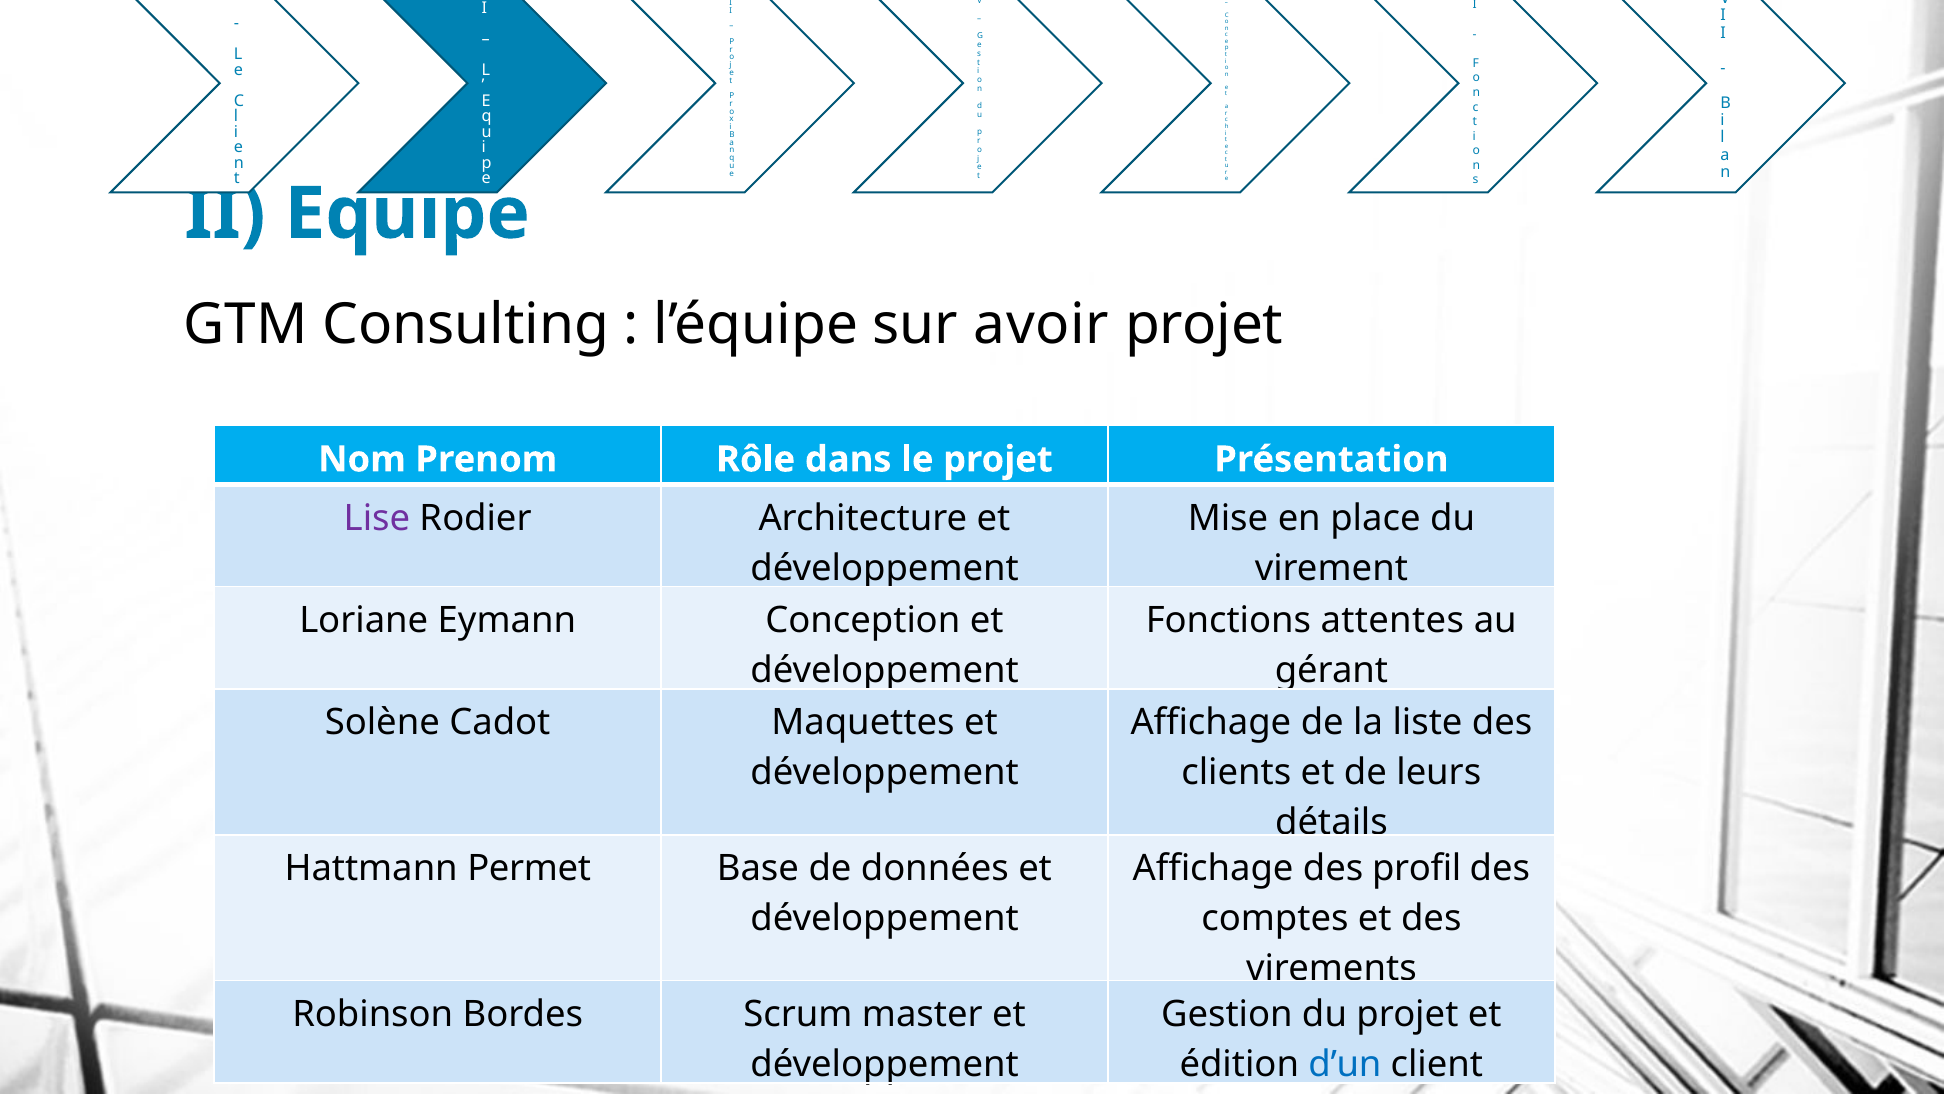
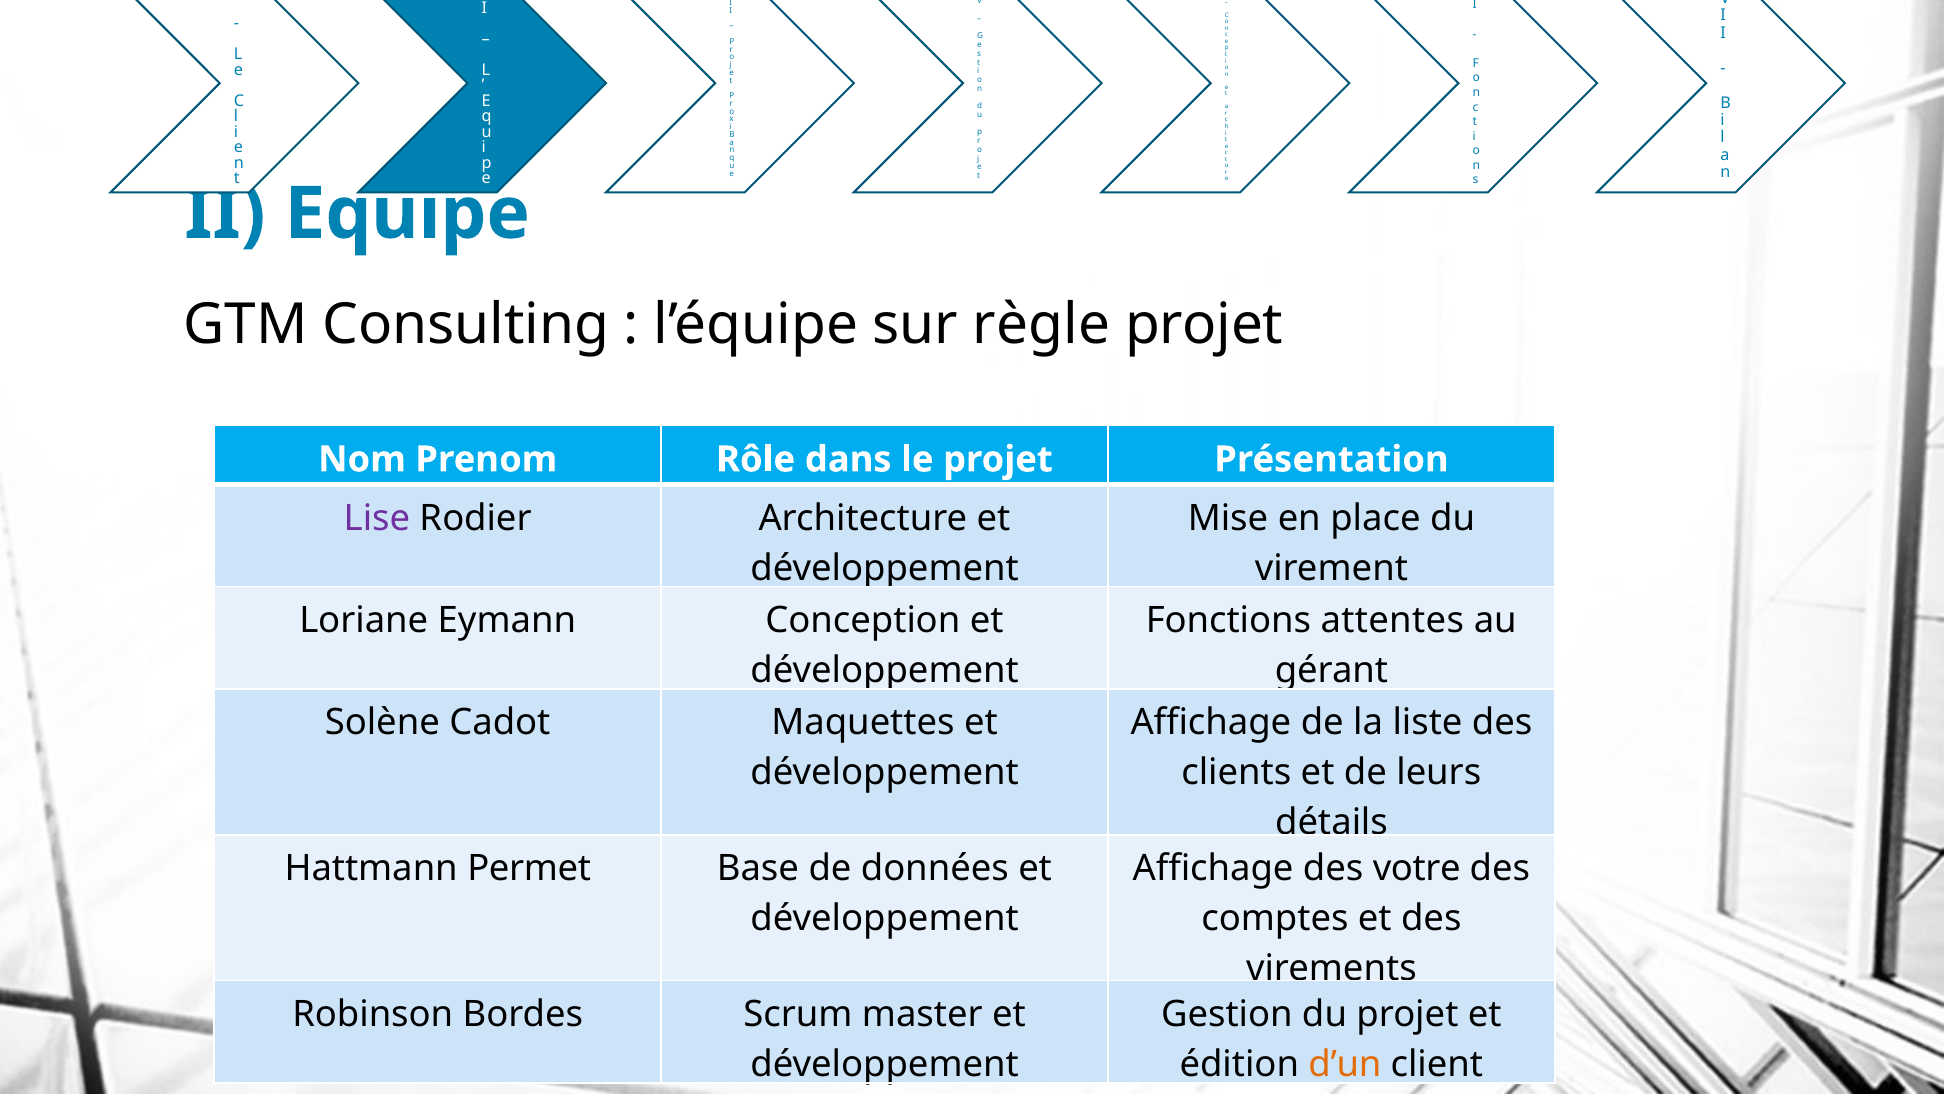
avoir: avoir -> règle
profil: profil -> votre
d’un colour: blue -> orange
